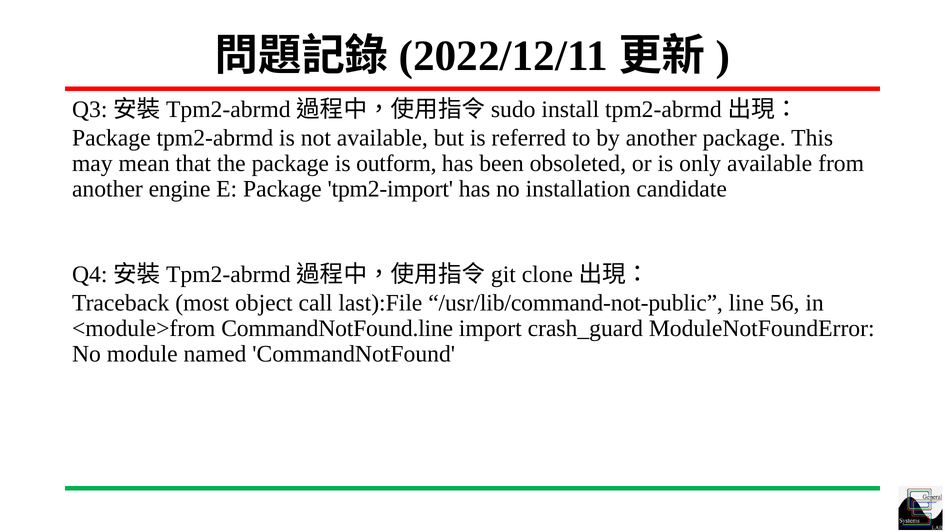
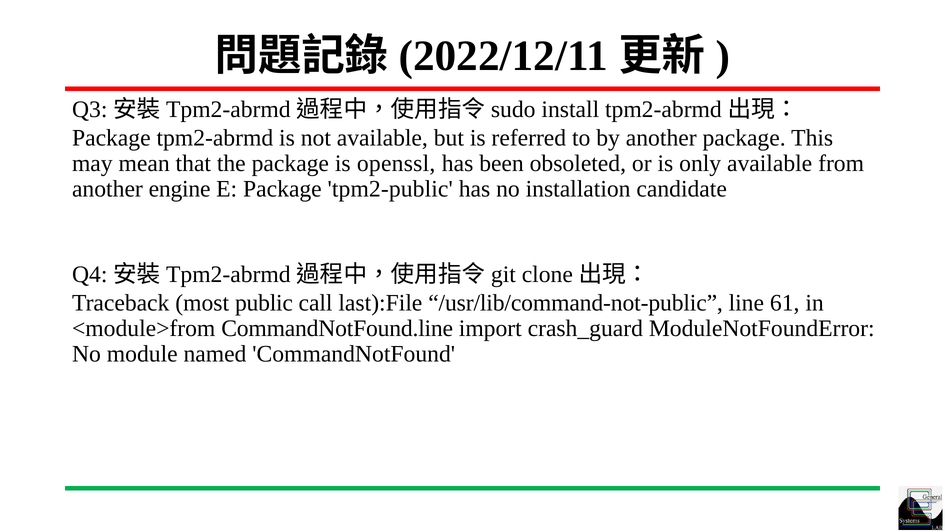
outform: outform -> openssl
tpm2-import: tpm2-import -> tpm2-public
object: object -> public
56: 56 -> 61
